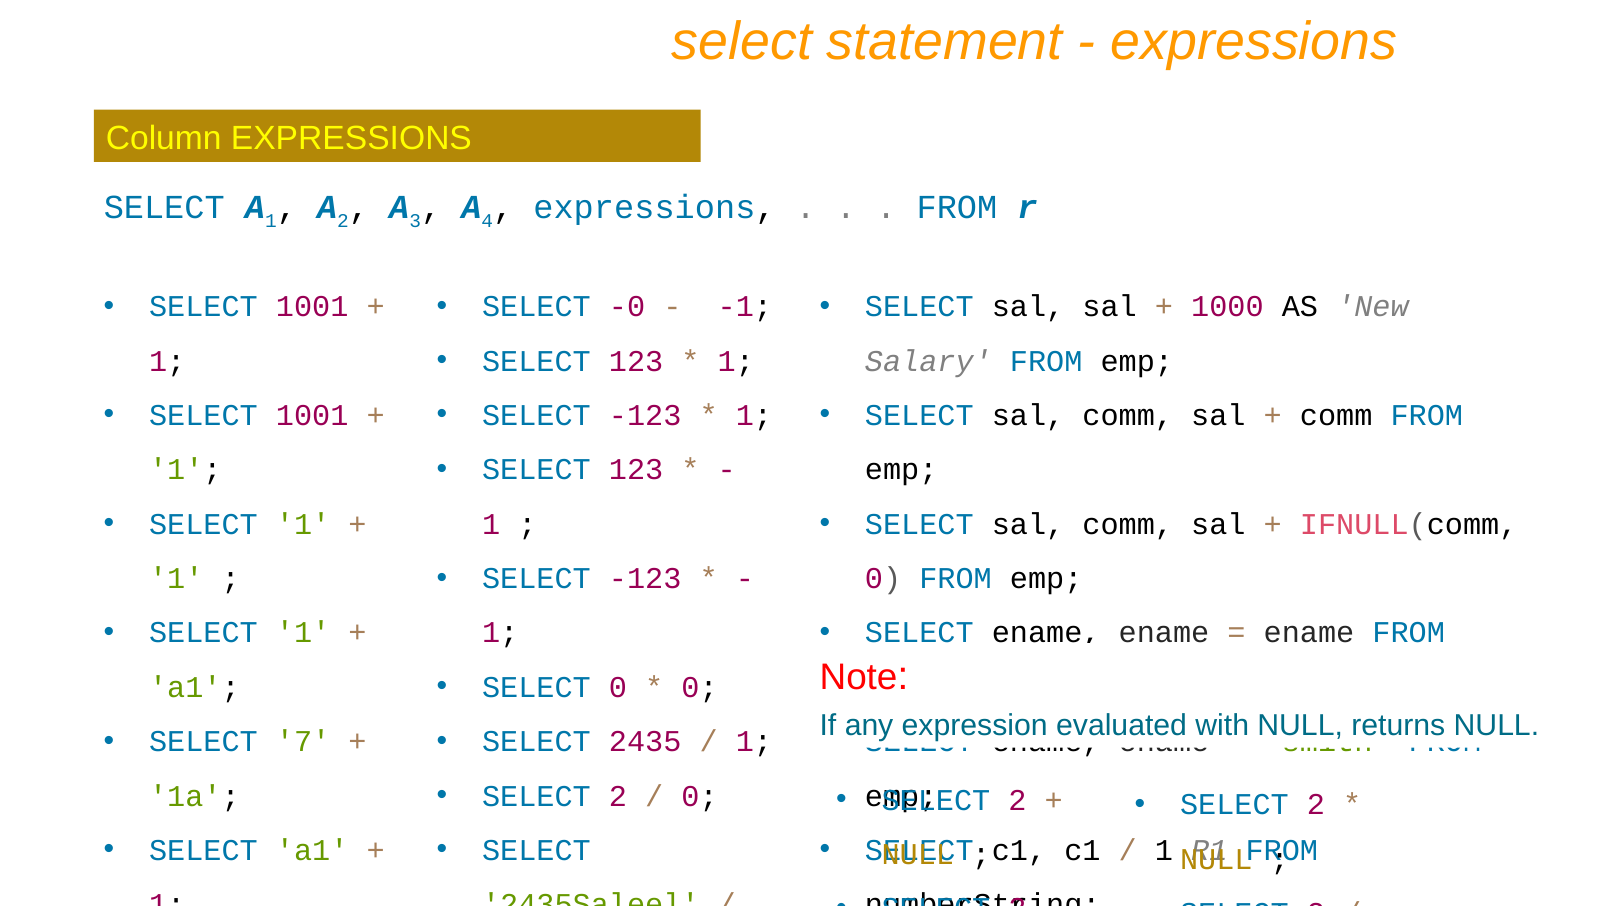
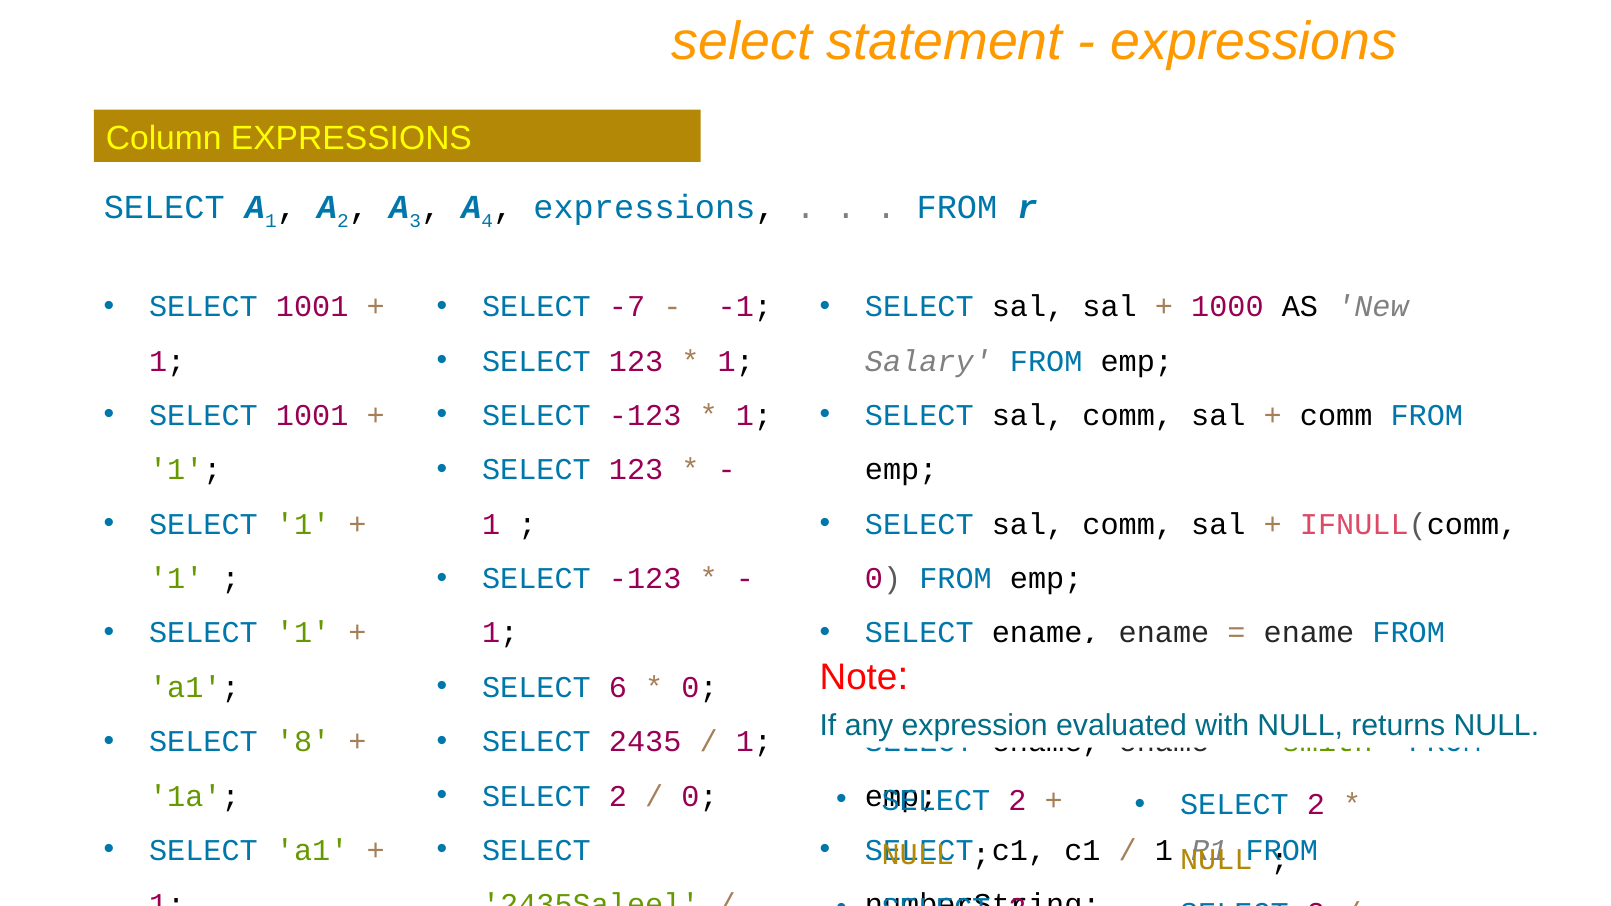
-0: -0 -> -7
SELECT 0: 0 -> 6
7: 7 -> 8
